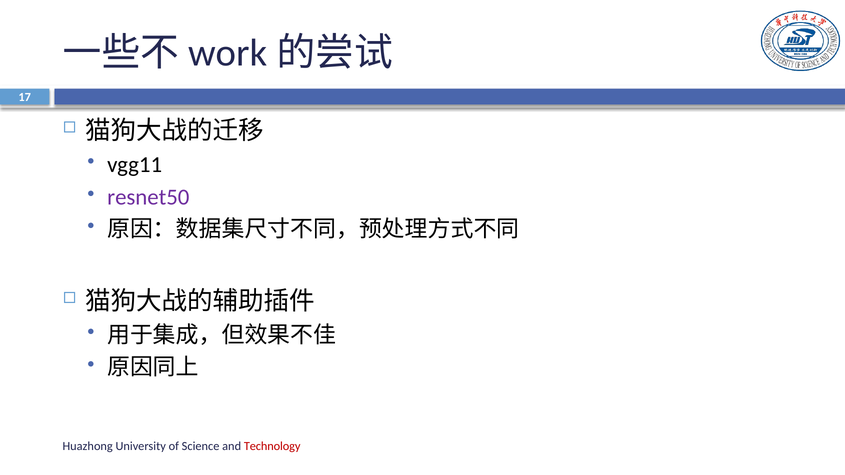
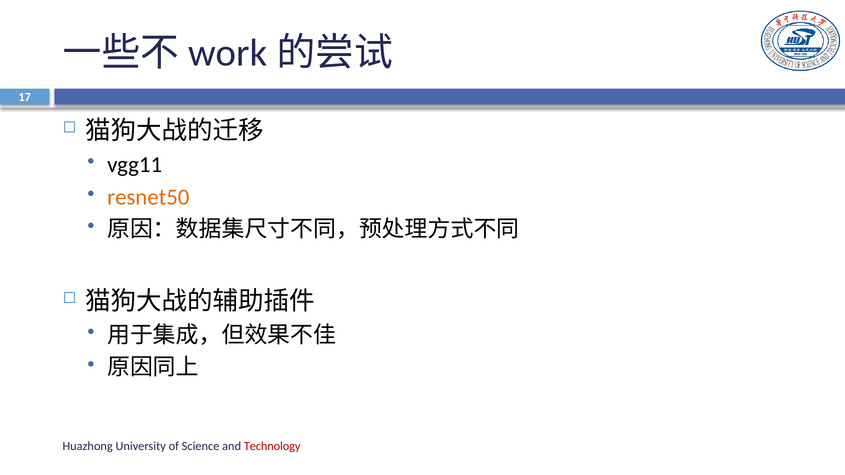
resnet50 colour: purple -> orange
